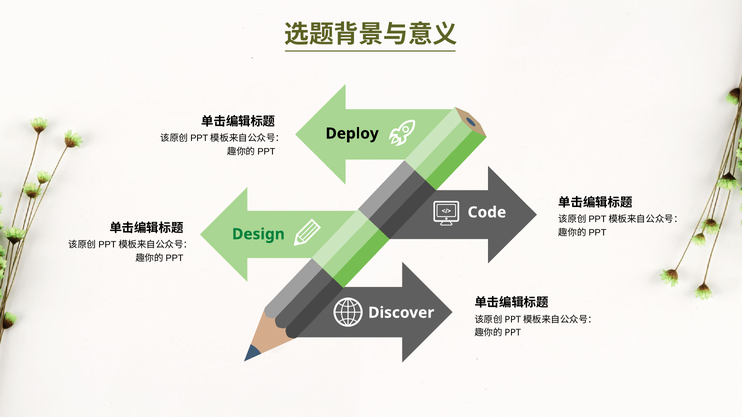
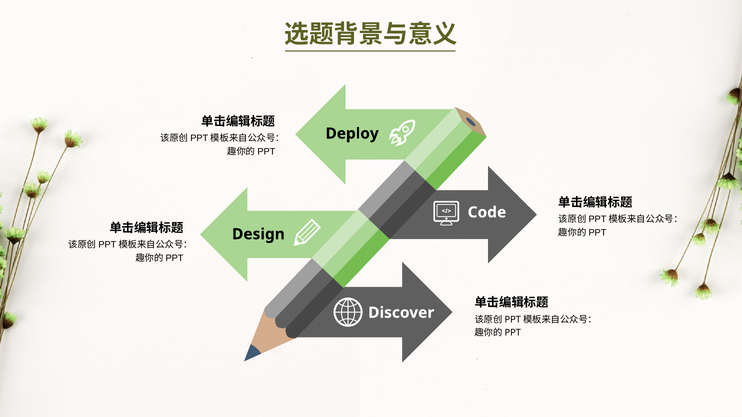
Design colour: green -> black
